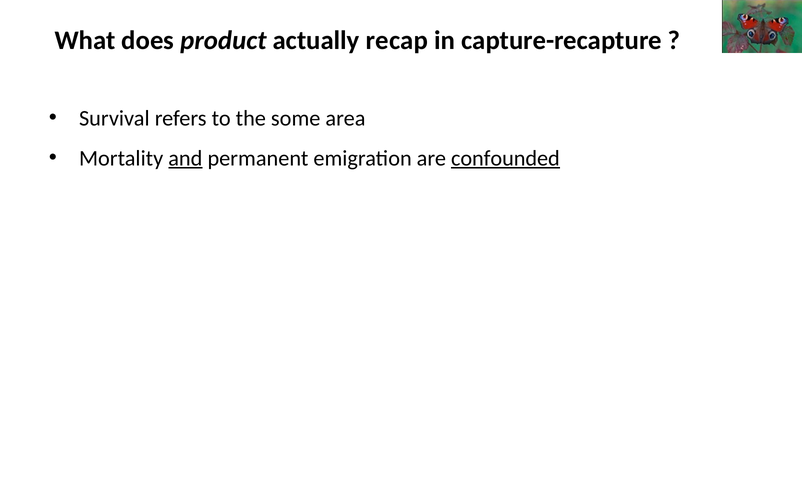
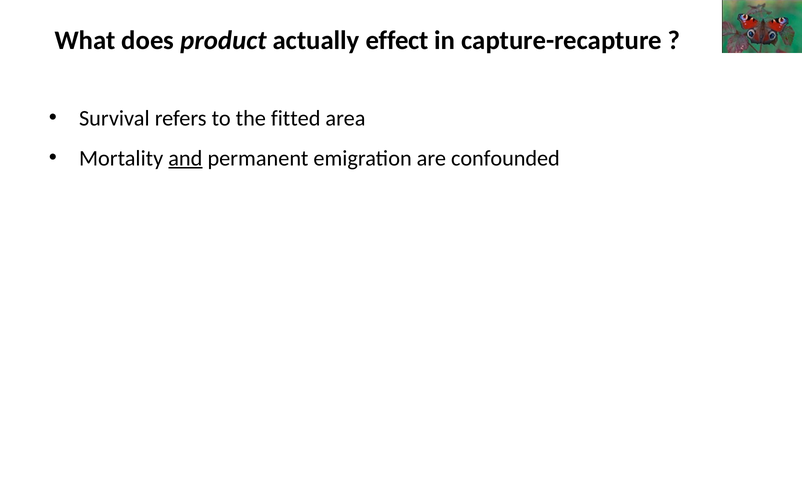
recap: recap -> effect
some: some -> fitted
confounded underline: present -> none
